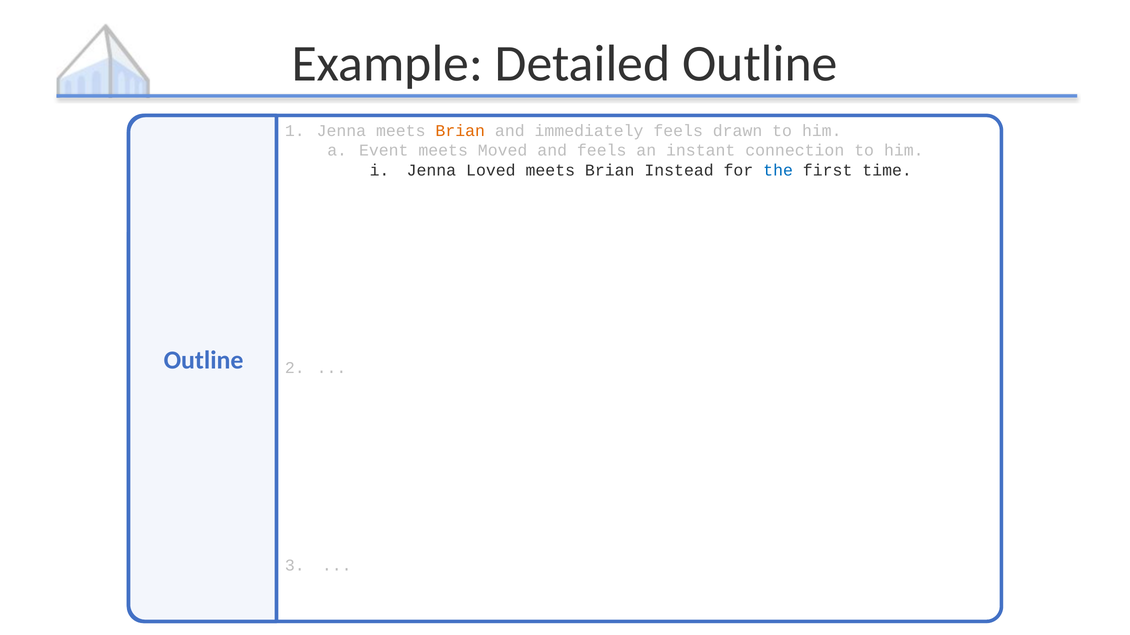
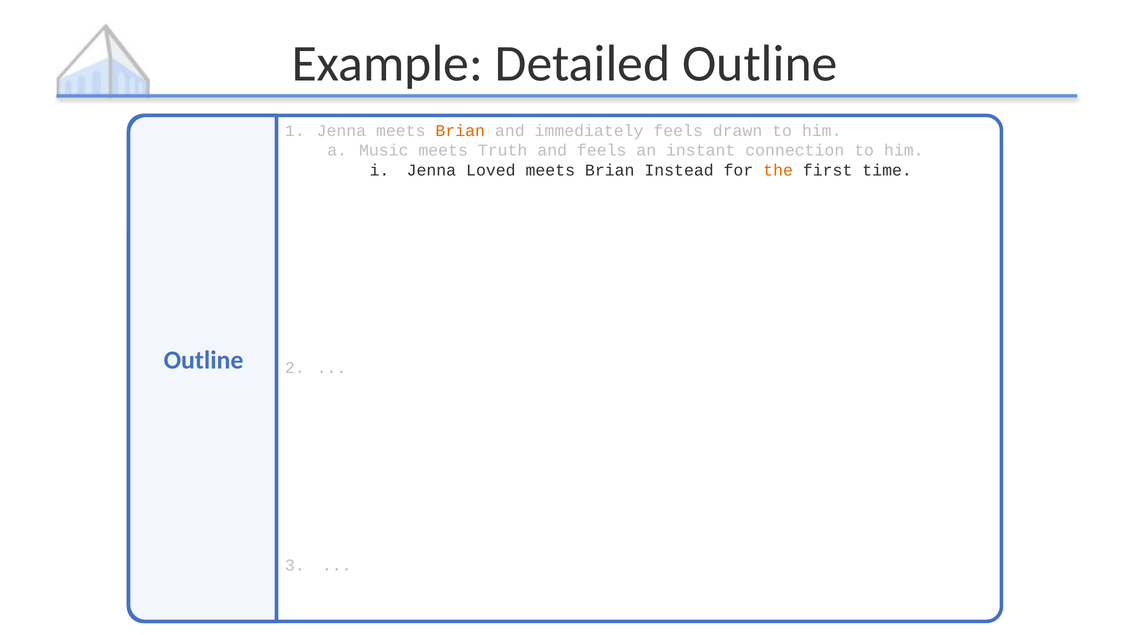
Event: Event -> Music
Moved: Moved -> Truth
the colour: blue -> orange
